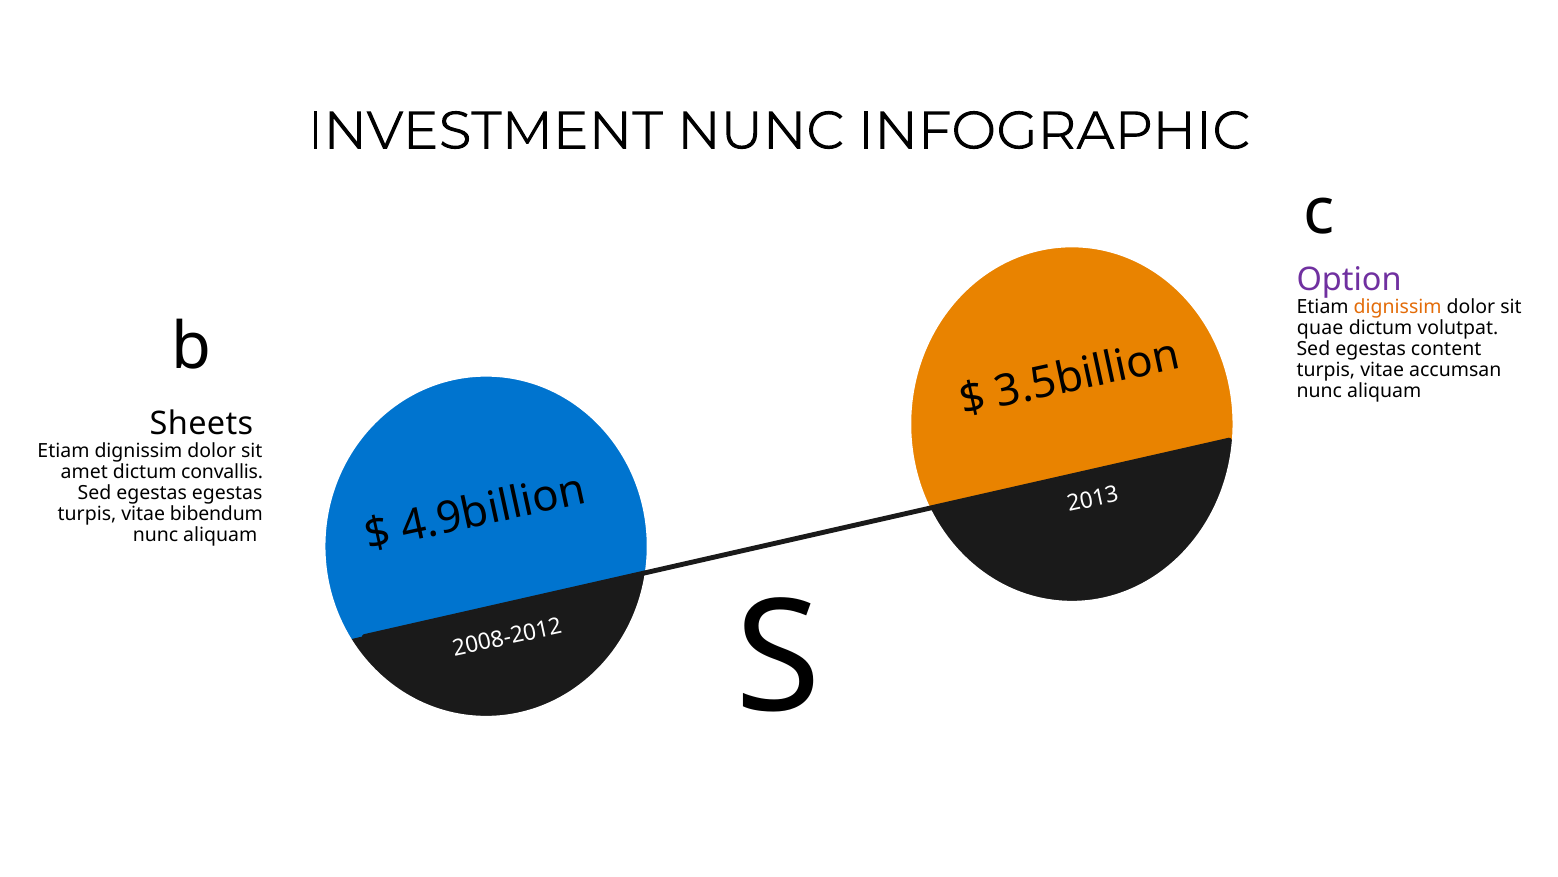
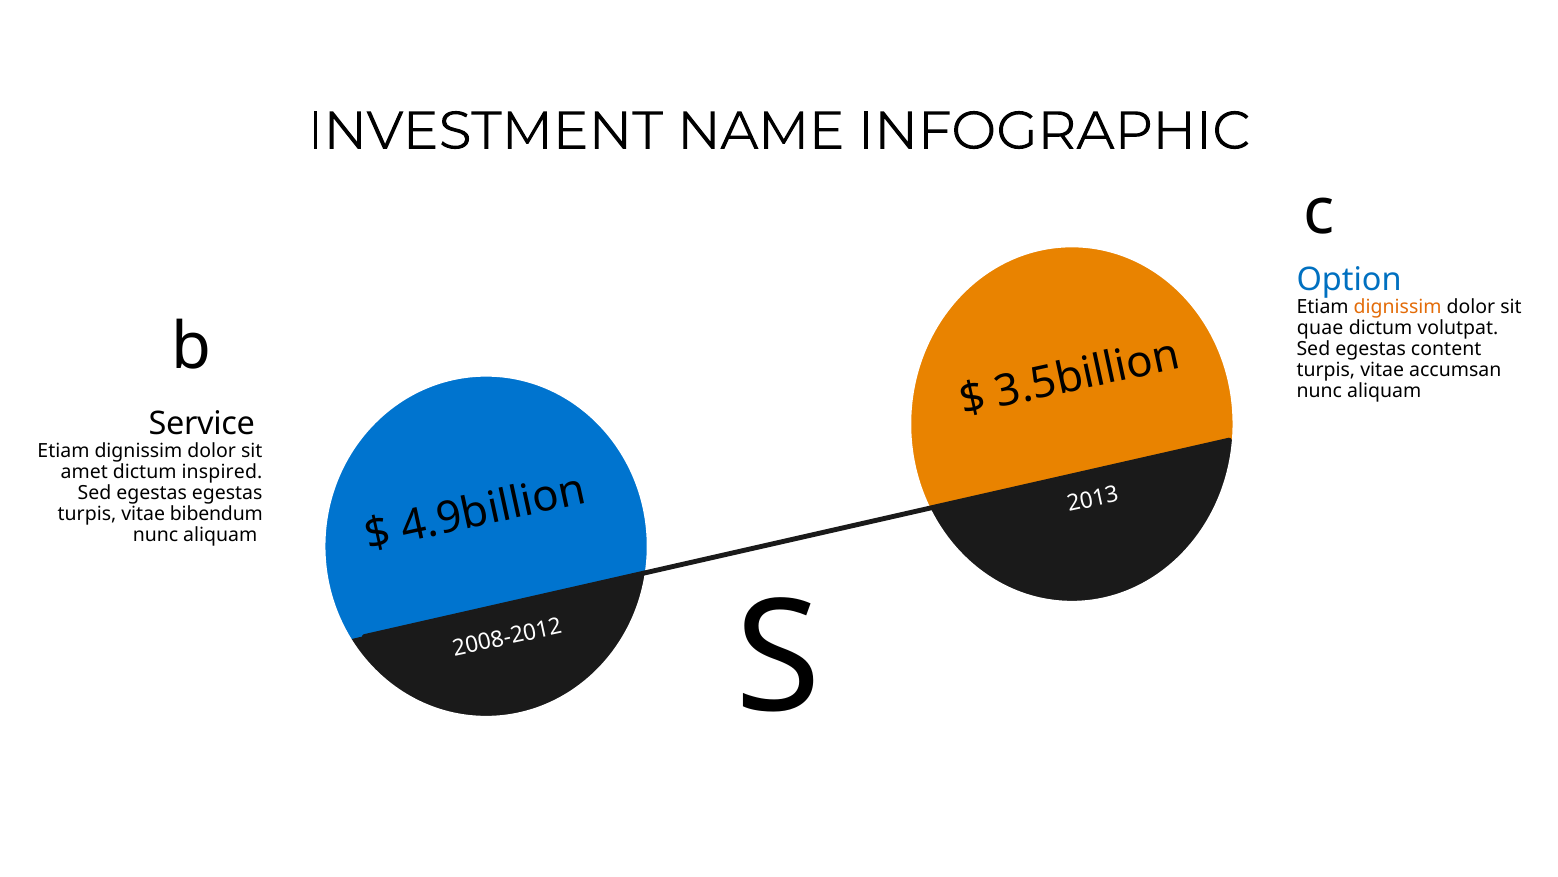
INVESTMENT NUNC: NUNC -> NAME
Option colour: purple -> blue
Sheets: Sheets -> Service
convallis: convallis -> inspired
